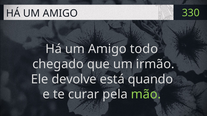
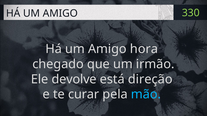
todo: todo -> hora
quando: quando -> direção
mão colour: light green -> light blue
